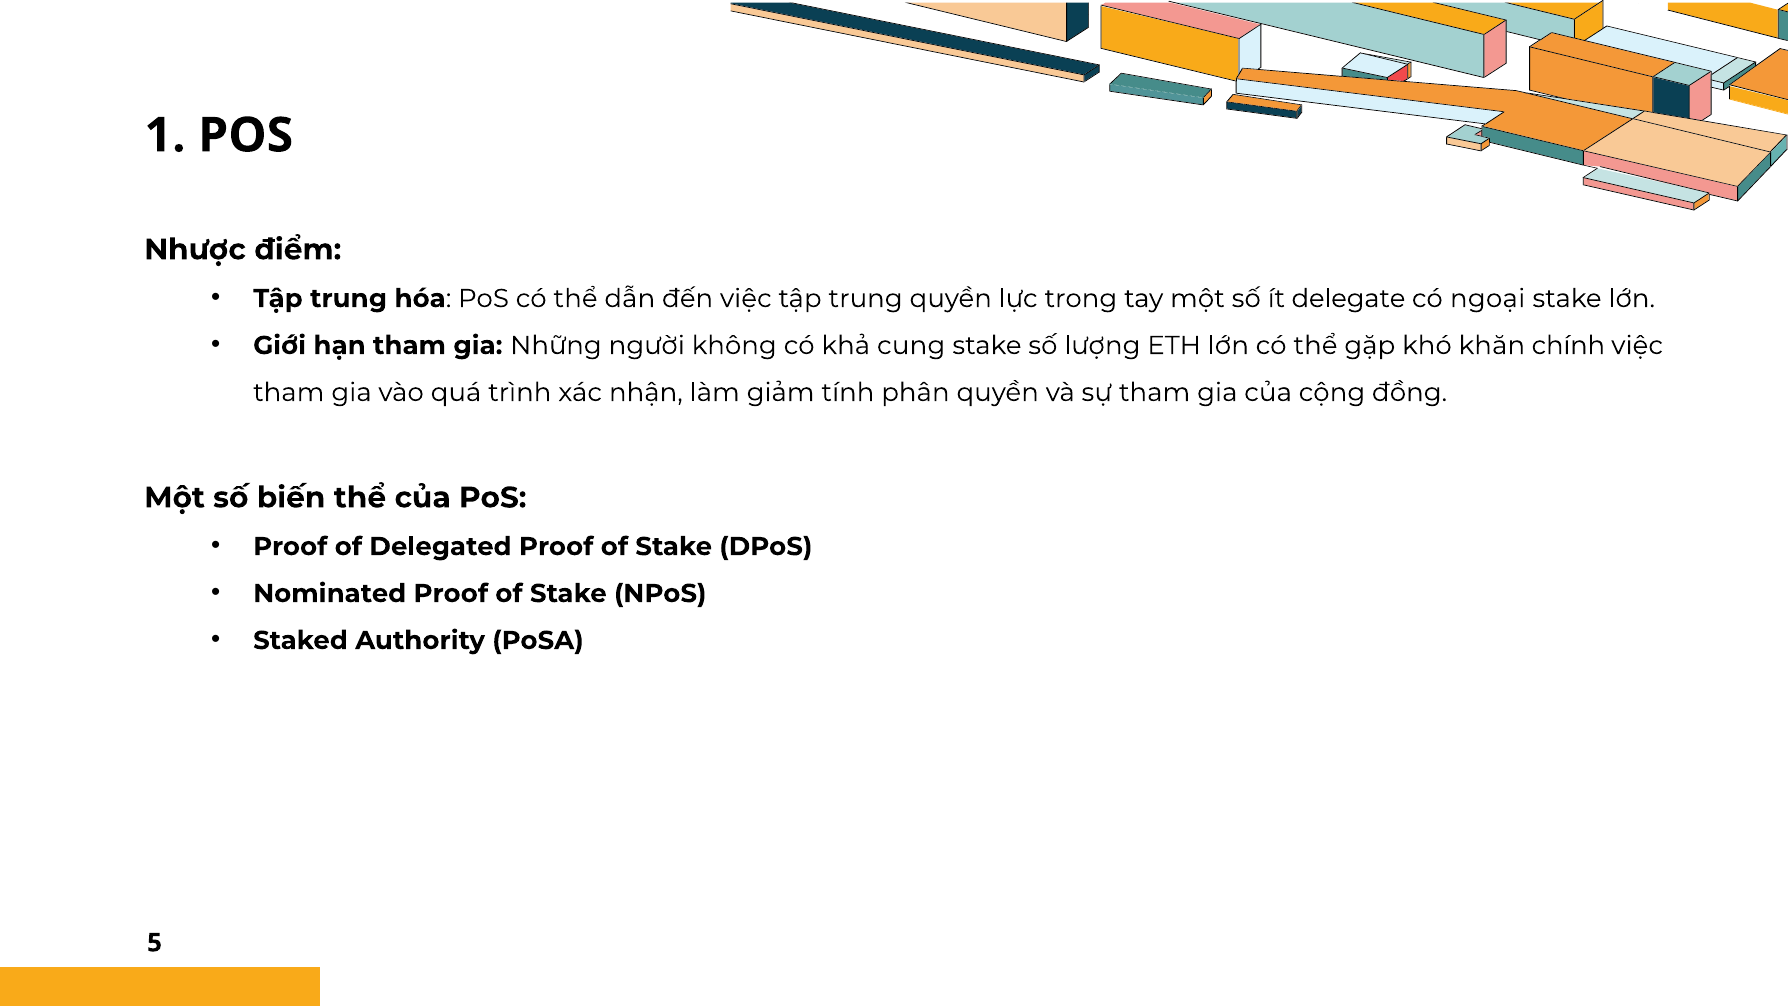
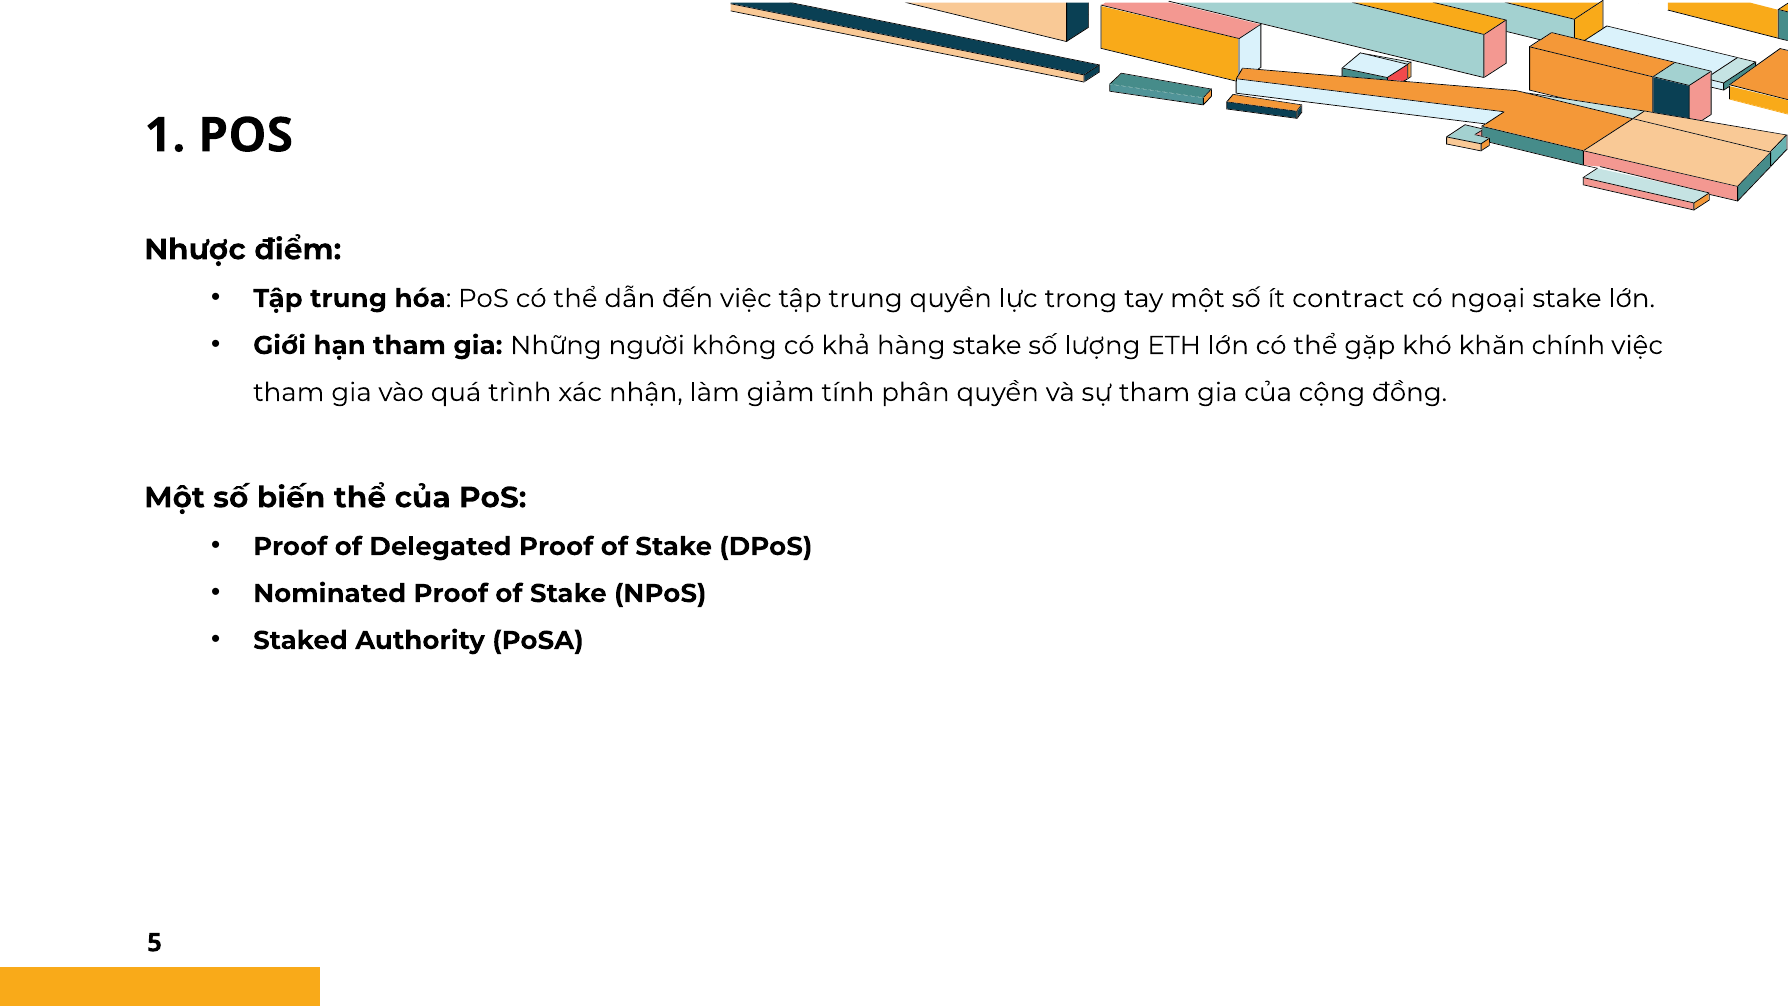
delegate: delegate -> contract
cung: cung -> hàng
